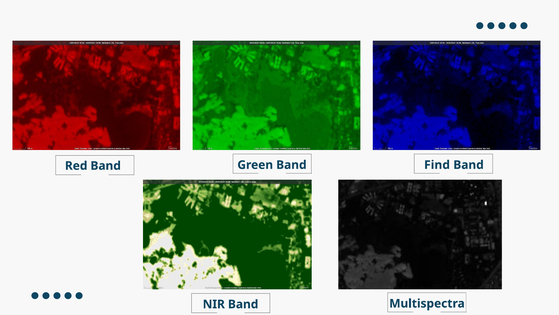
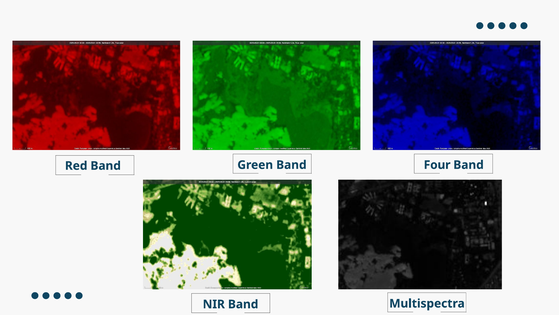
Find: Find -> Four
